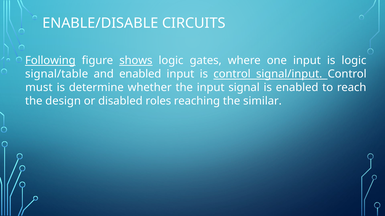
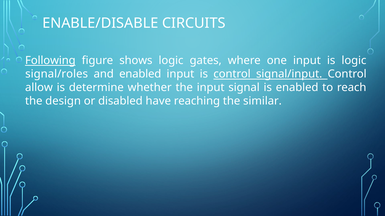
shows underline: present -> none
signal/table: signal/table -> signal/roles
must: must -> allow
roles: roles -> have
